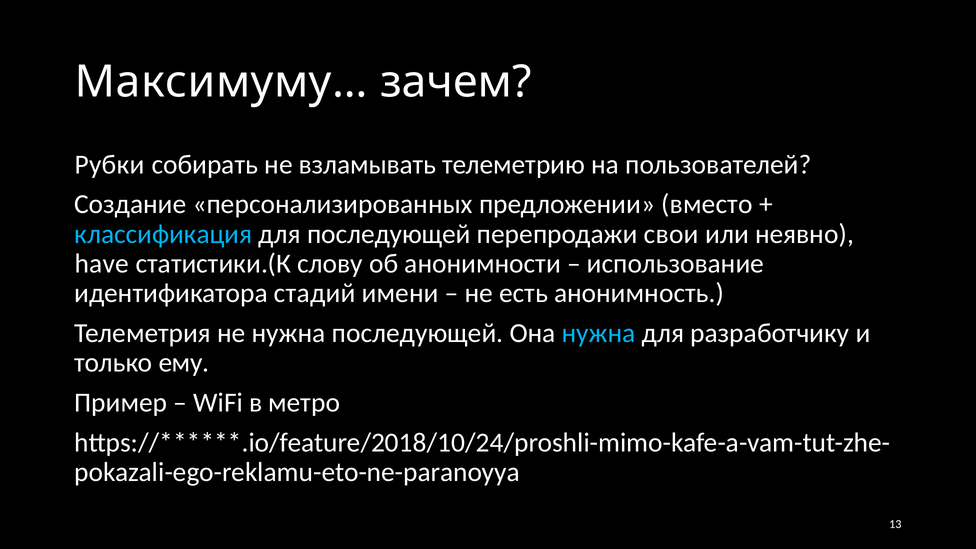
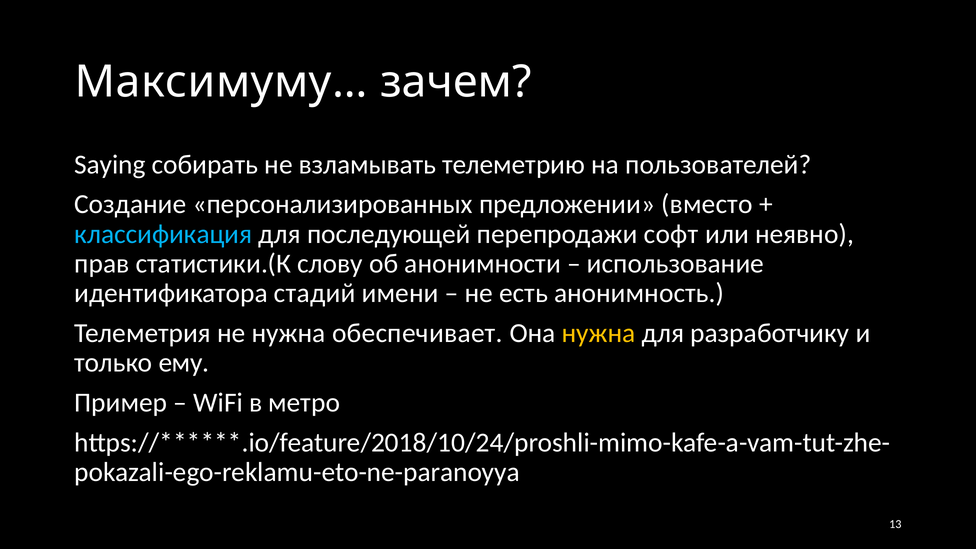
Рубки: Рубки -> Saying
свои: свои -> софт
have: have -> прав
нужна последующей: последующей -> обеспечивает
нужна at (599, 333) colour: light blue -> yellow
